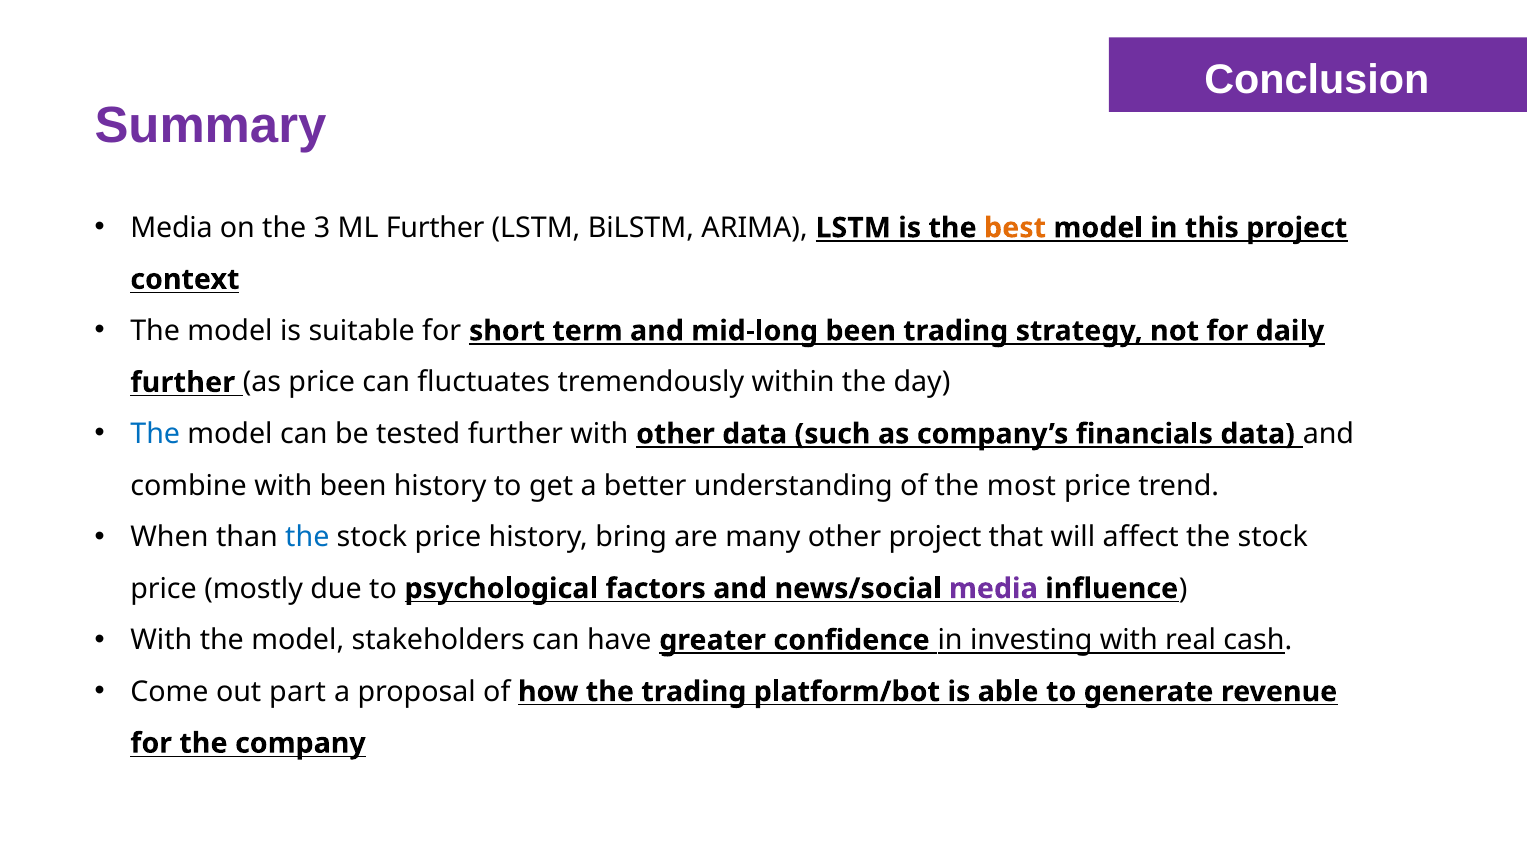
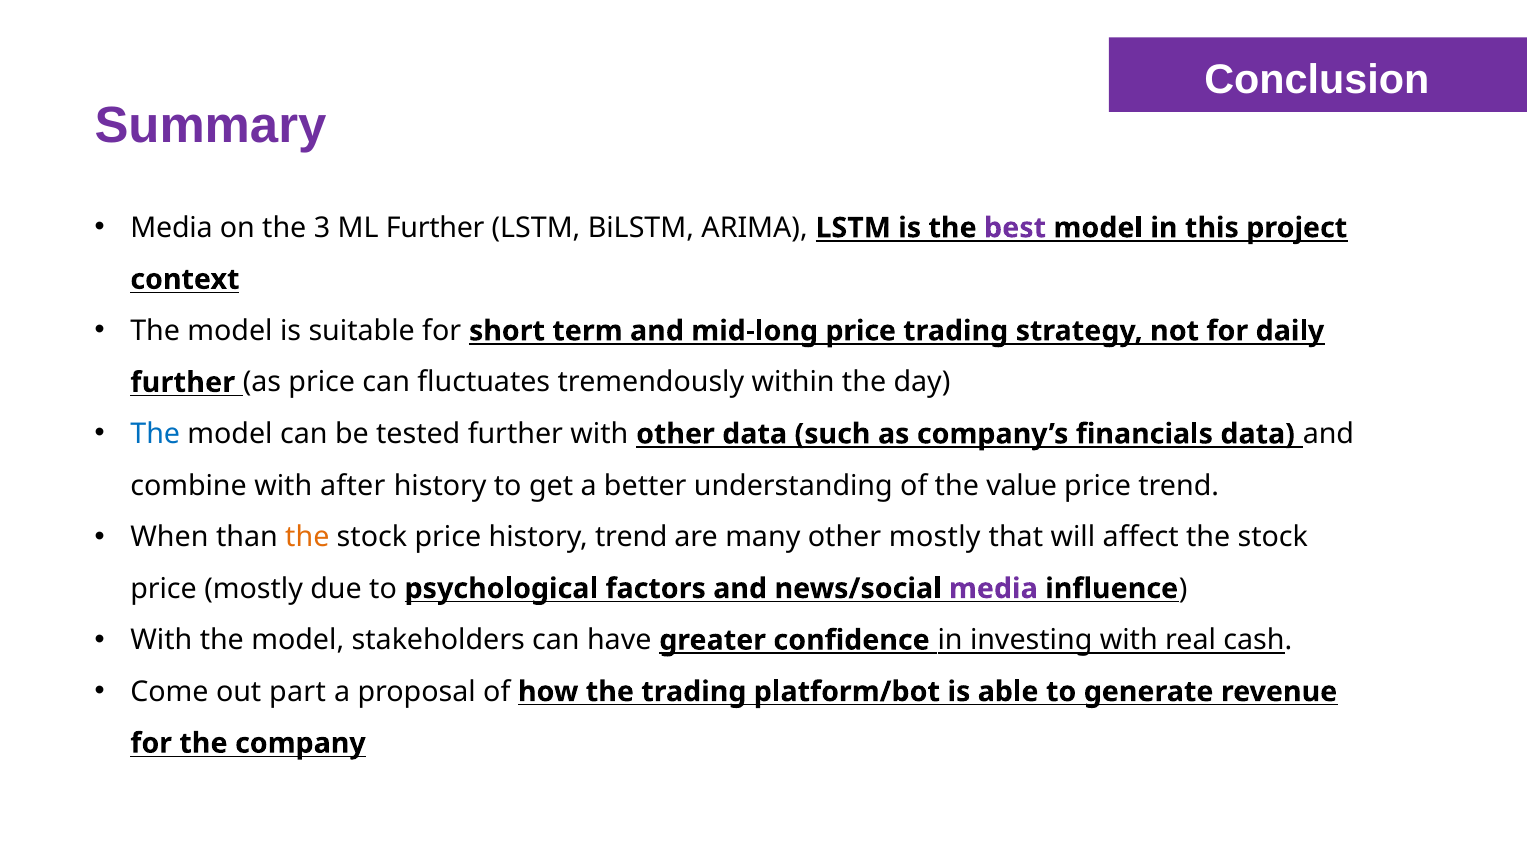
best colour: orange -> purple
mid-long been: been -> price
with been: been -> after
most: most -> value
the at (307, 537) colour: blue -> orange
history bring: bring -> trend
other project: project -> mostly
